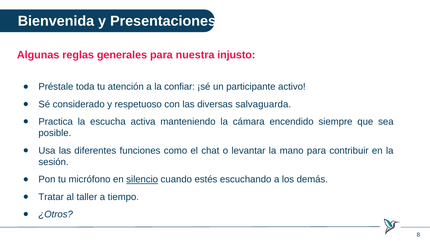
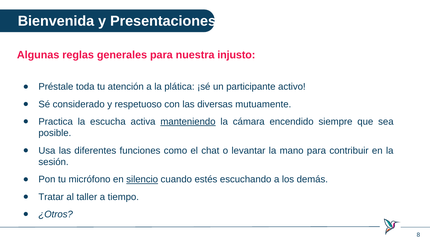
confiar: confiar -> plática
salvaguarda: salvaguarda -> mutuamente
manteniendo underline: none -> present
